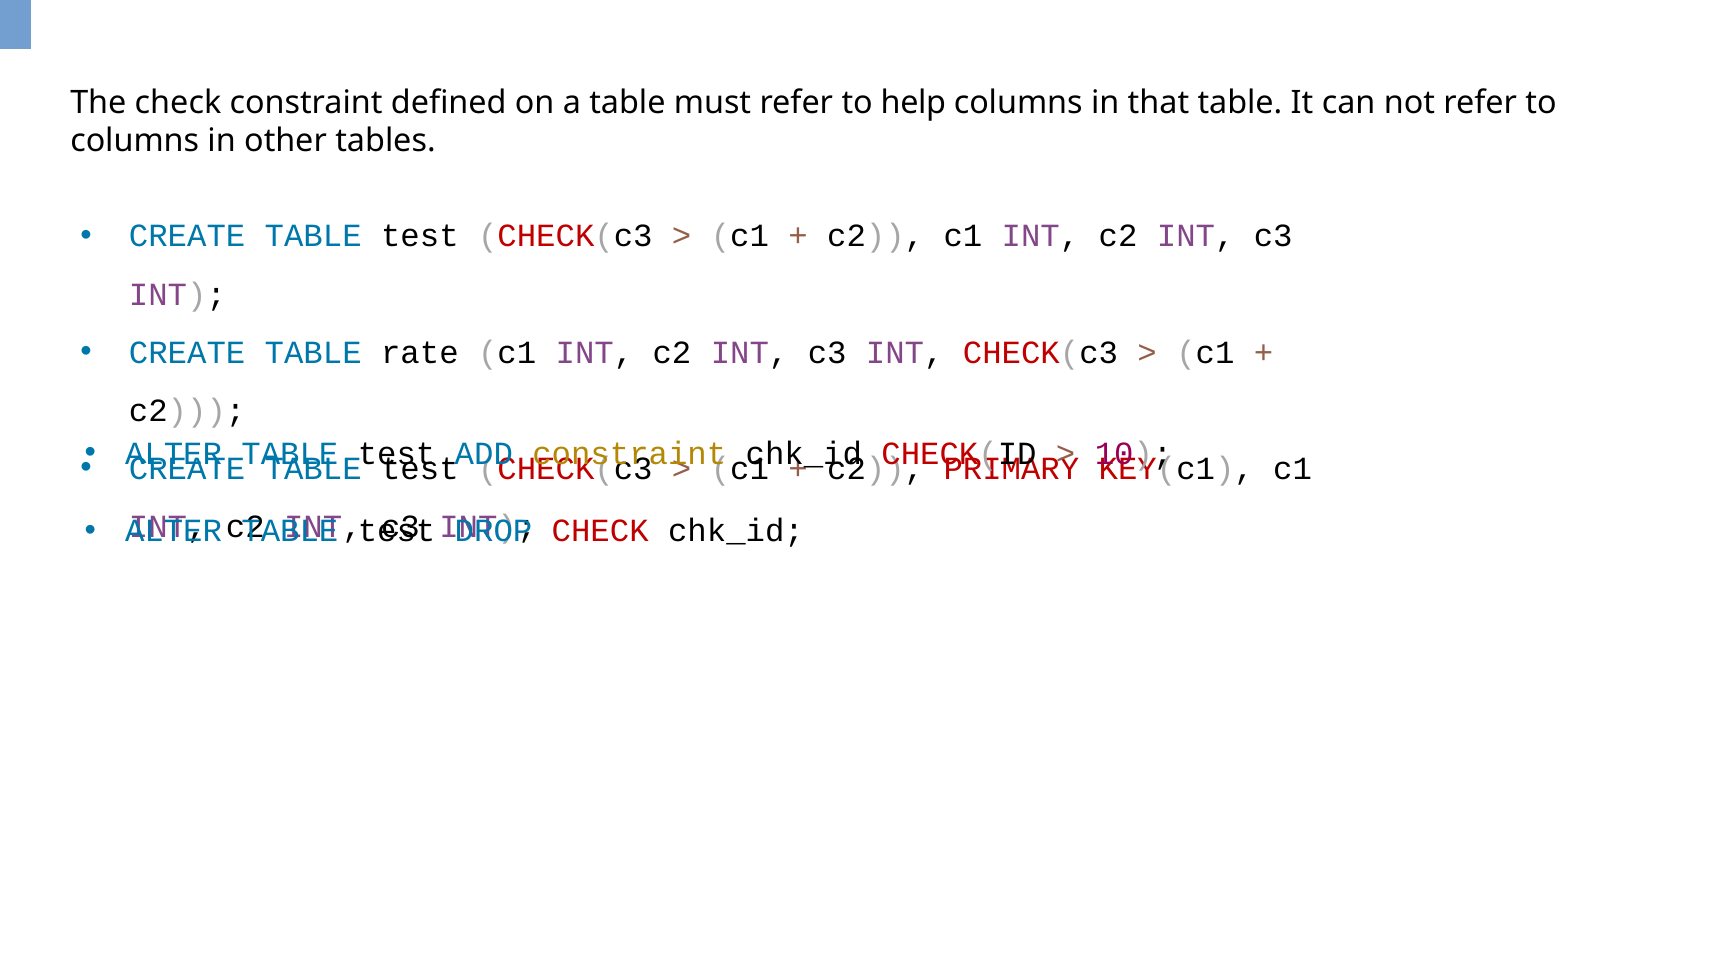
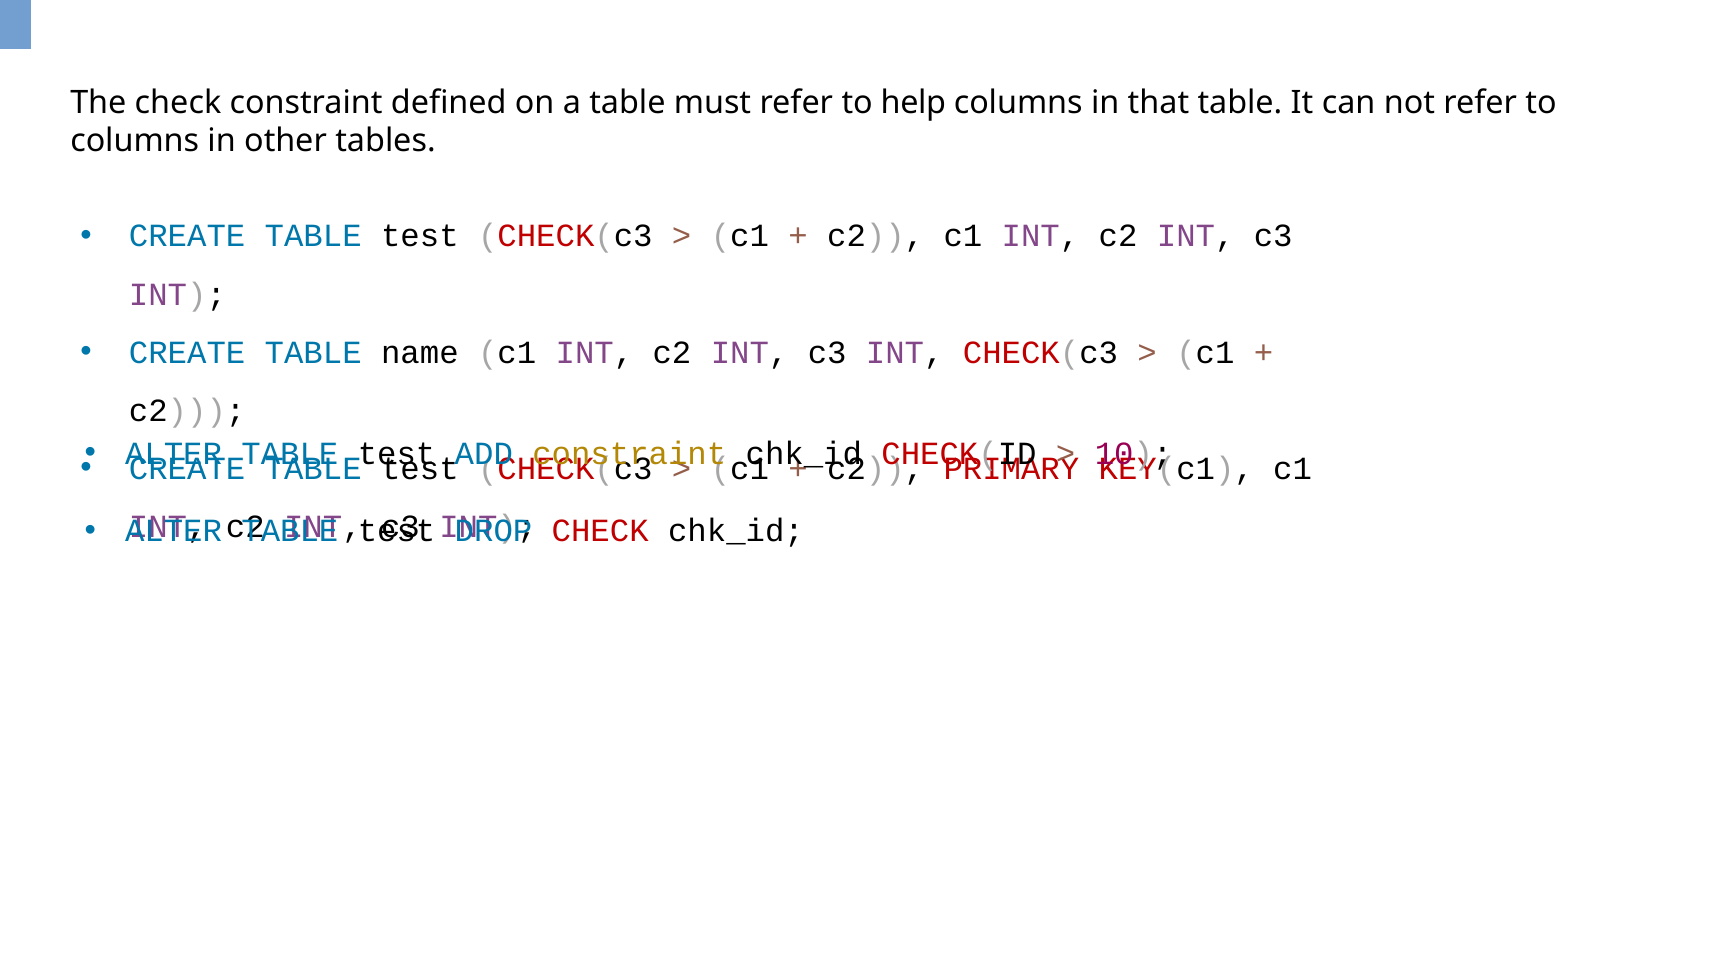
rate: rate -> name
